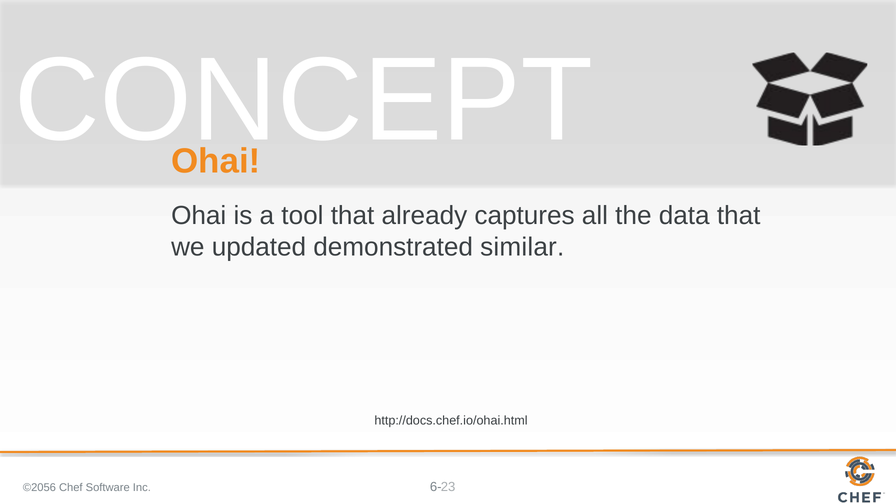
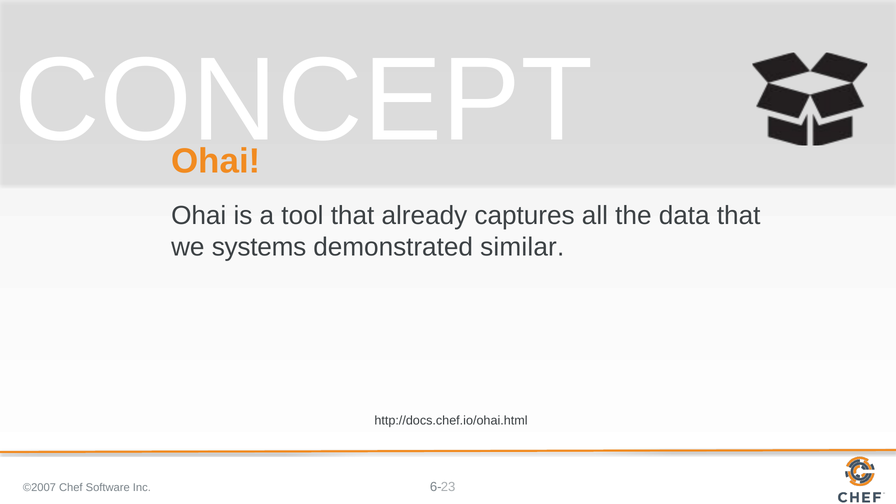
updated: updated -> systems
©2056: ©2056 -> ©2007
